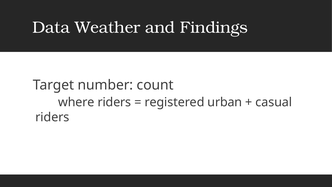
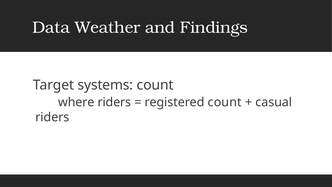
number: number -> systems
registered urban: urban -> count
